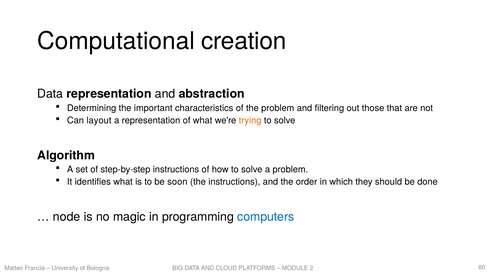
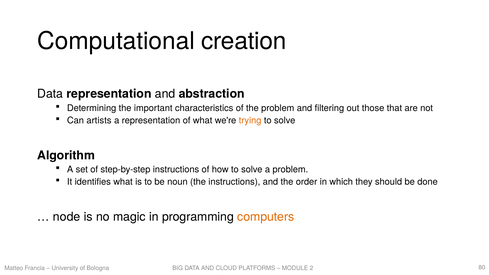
layout: layout -> artists
soon: soon -> noun
computers colour: blue -> orange
